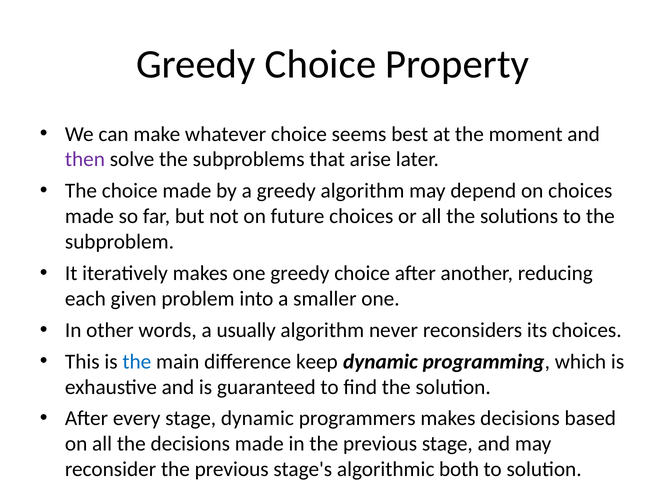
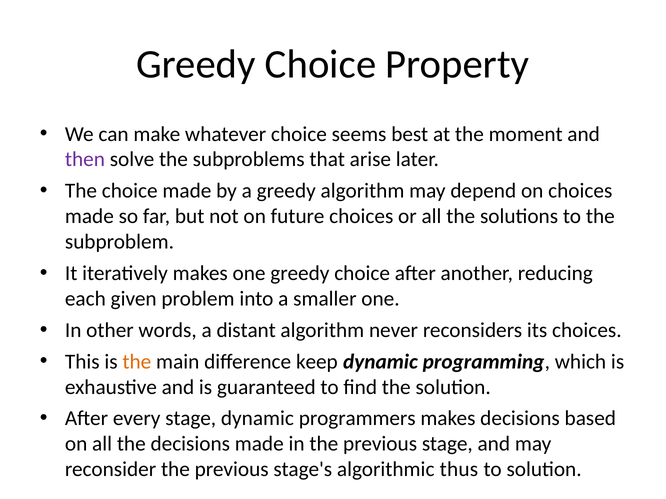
usually: usually -> distant
the at (137, 362) colour: blue -> orange
both: both -> thus
